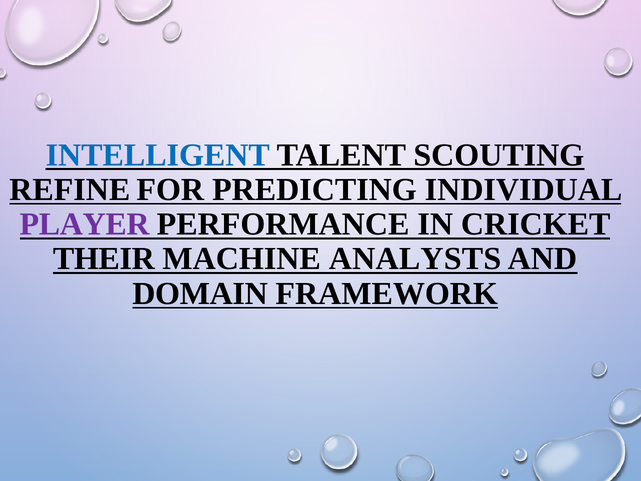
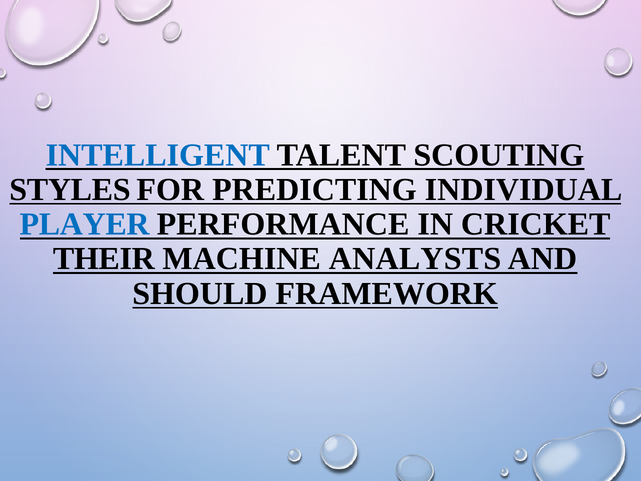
REFINE: REFINE -> STYLES
PLAYER colour: purple -> blue
DOMAIN: DOMAIN -> SHOULD
